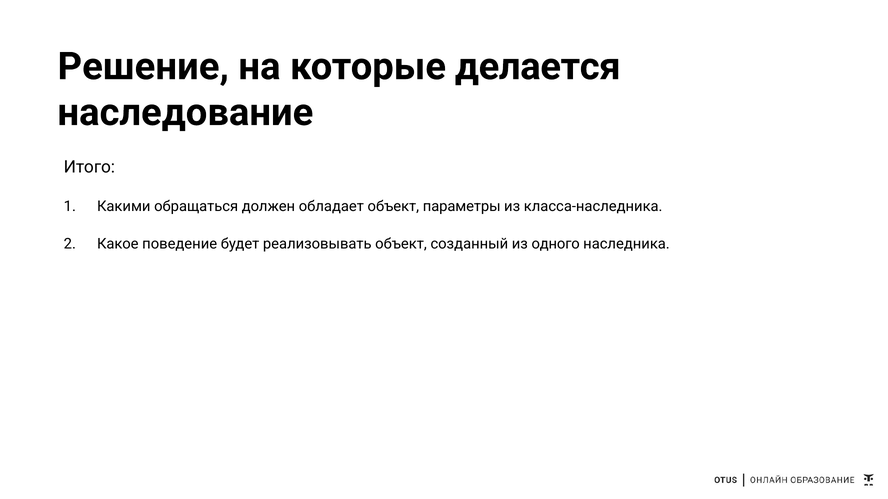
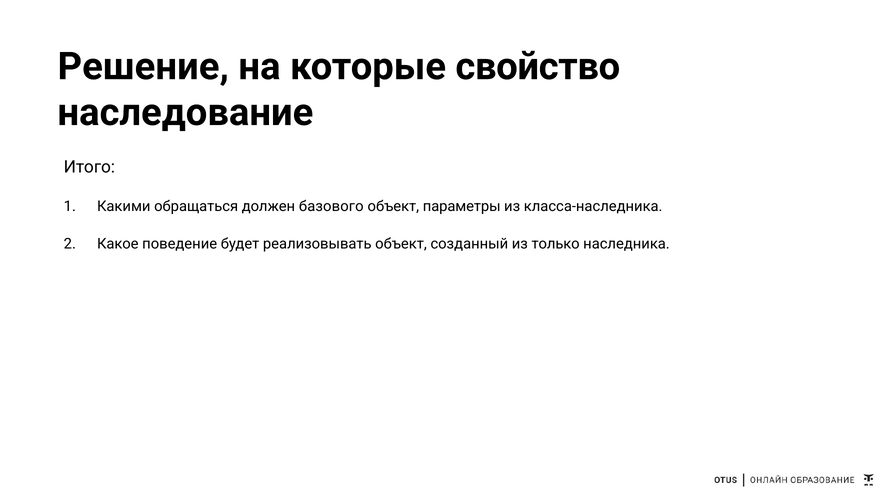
делается: делается -> свойство
обладает: обладает -> базового
одного: одного -> только
